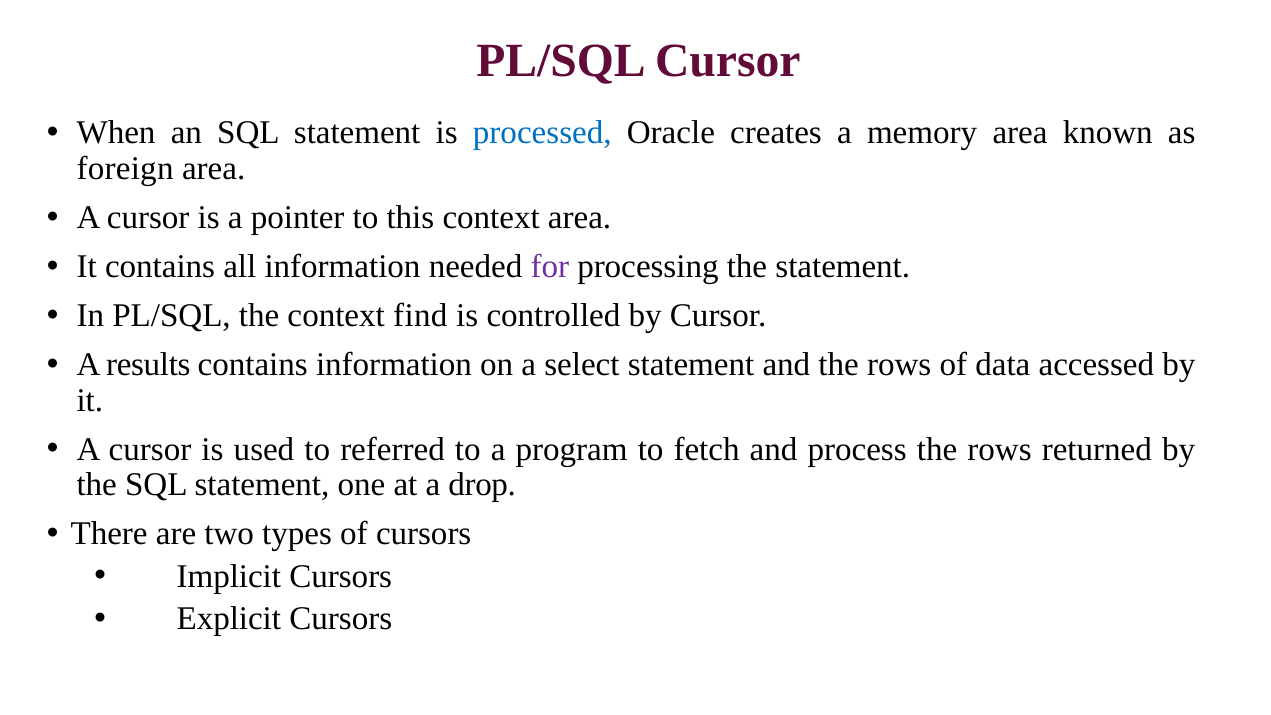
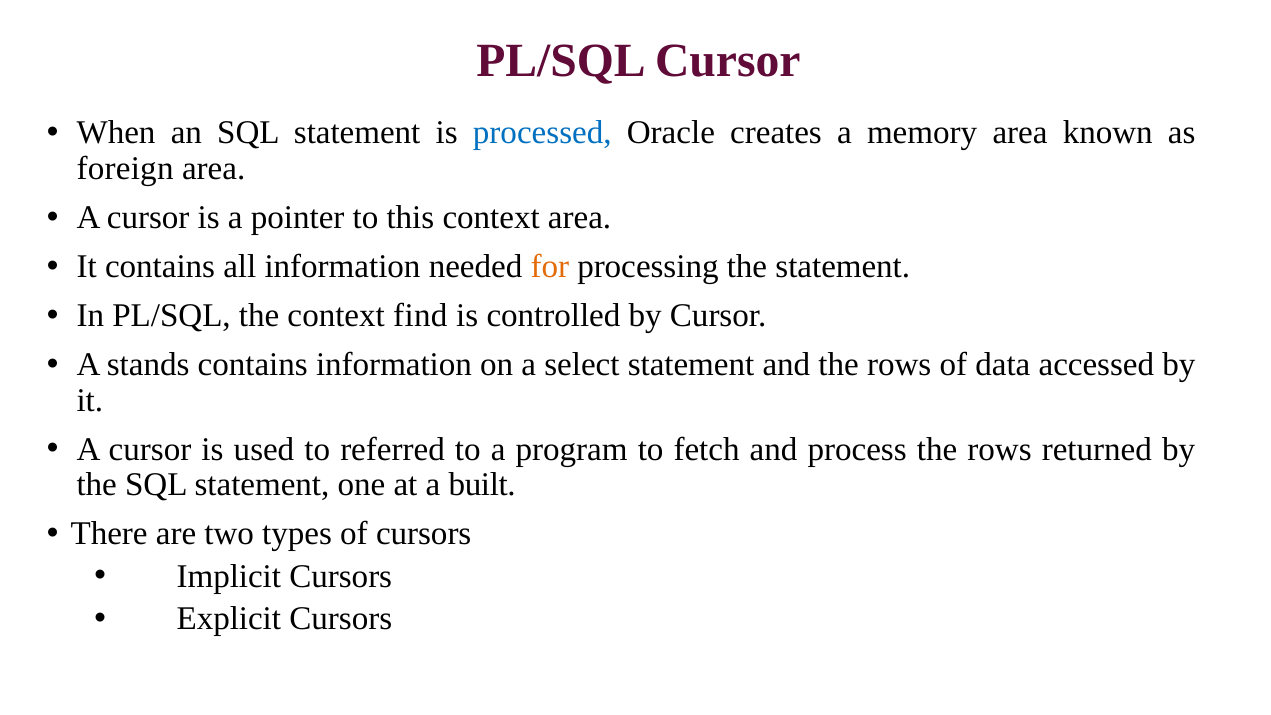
for colour: purple -> orange
results: results -> stands
drop: drop -> built
